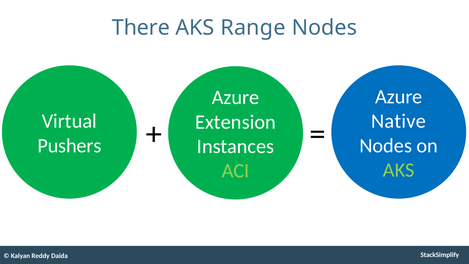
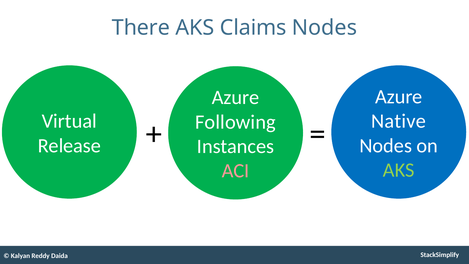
Range: Range -> Claims
Extension: Extension -> Following
Pushers: Pushers -> Release
ACI colour: light green -> pink
